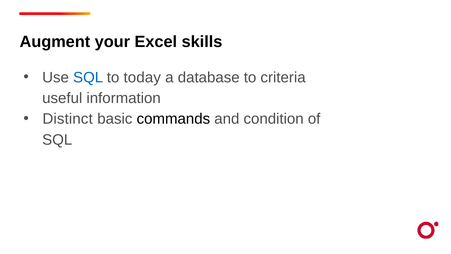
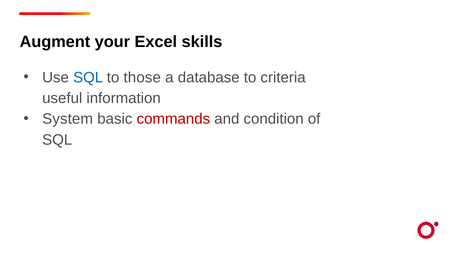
today: today -> those
Distinct: Distinct -> System
commands colour: black -> red
